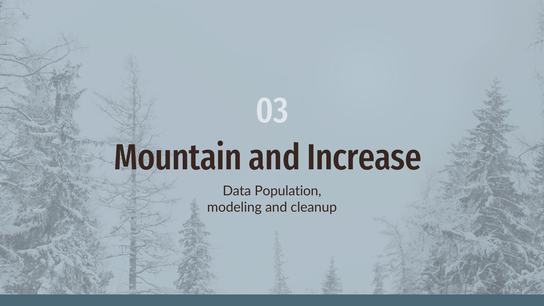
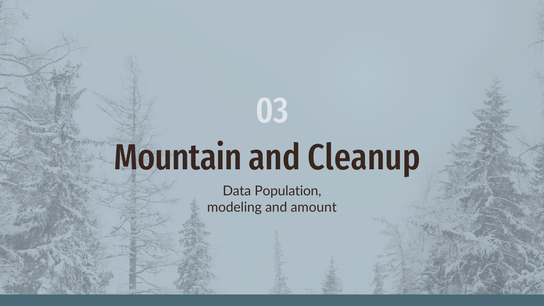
Increase: Increase -> Cleanup
cleanup: cleanup -> amount
